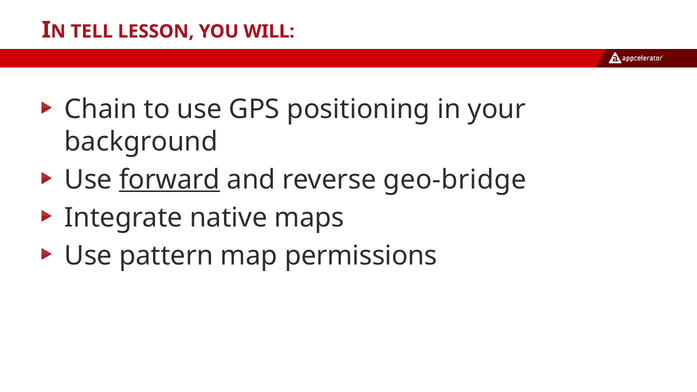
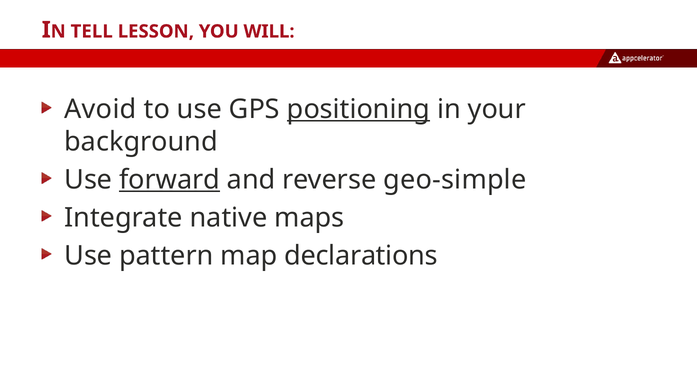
Chain: Chain -> Avoid
positioning underline: none -> present
geo-bridge: geo-bridge -> geo-simple
permissions: permissions -> declarations
